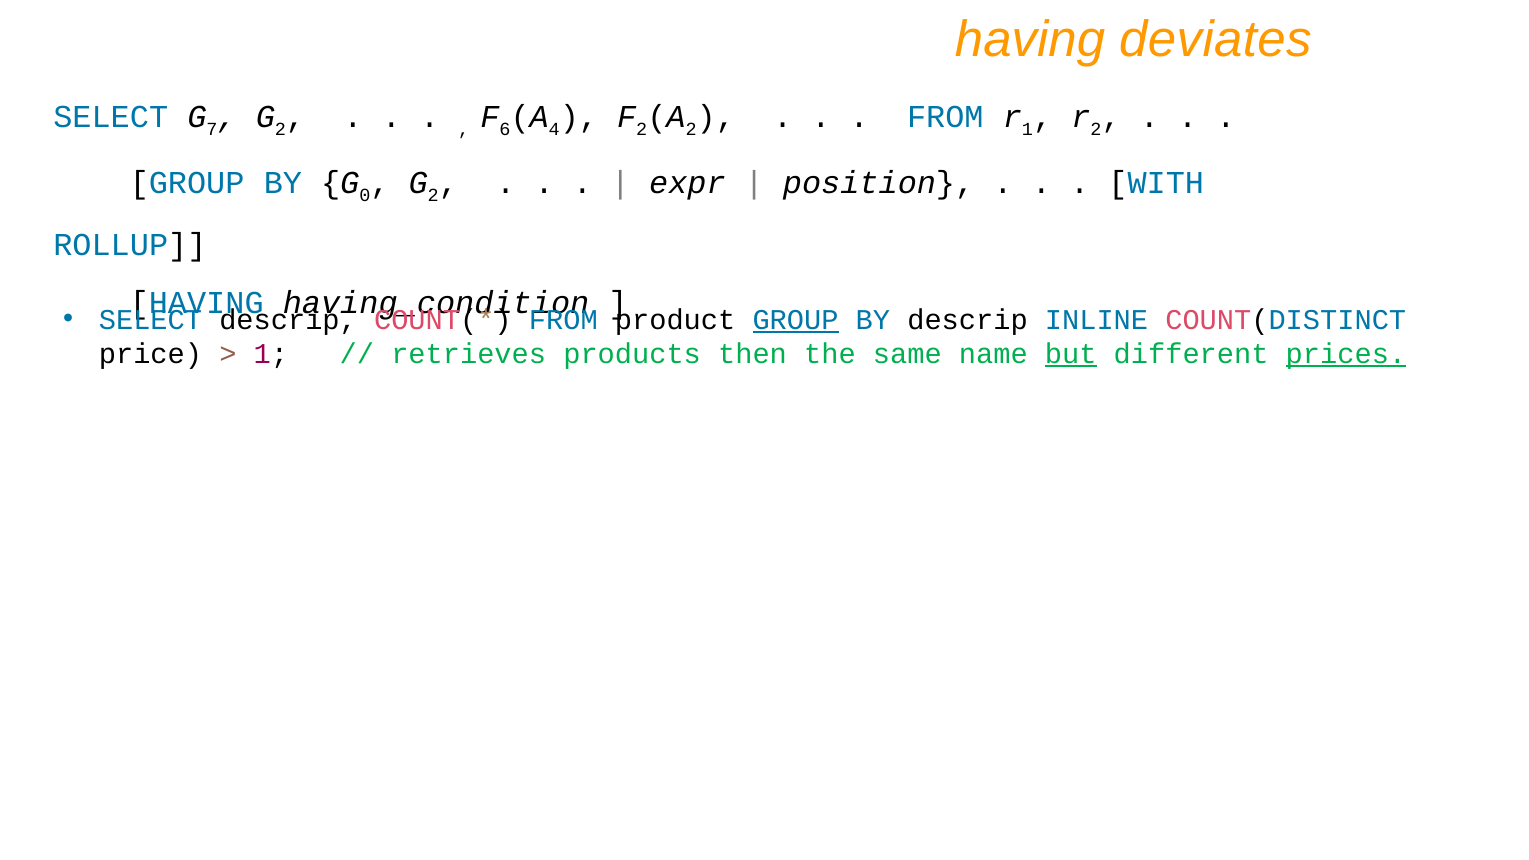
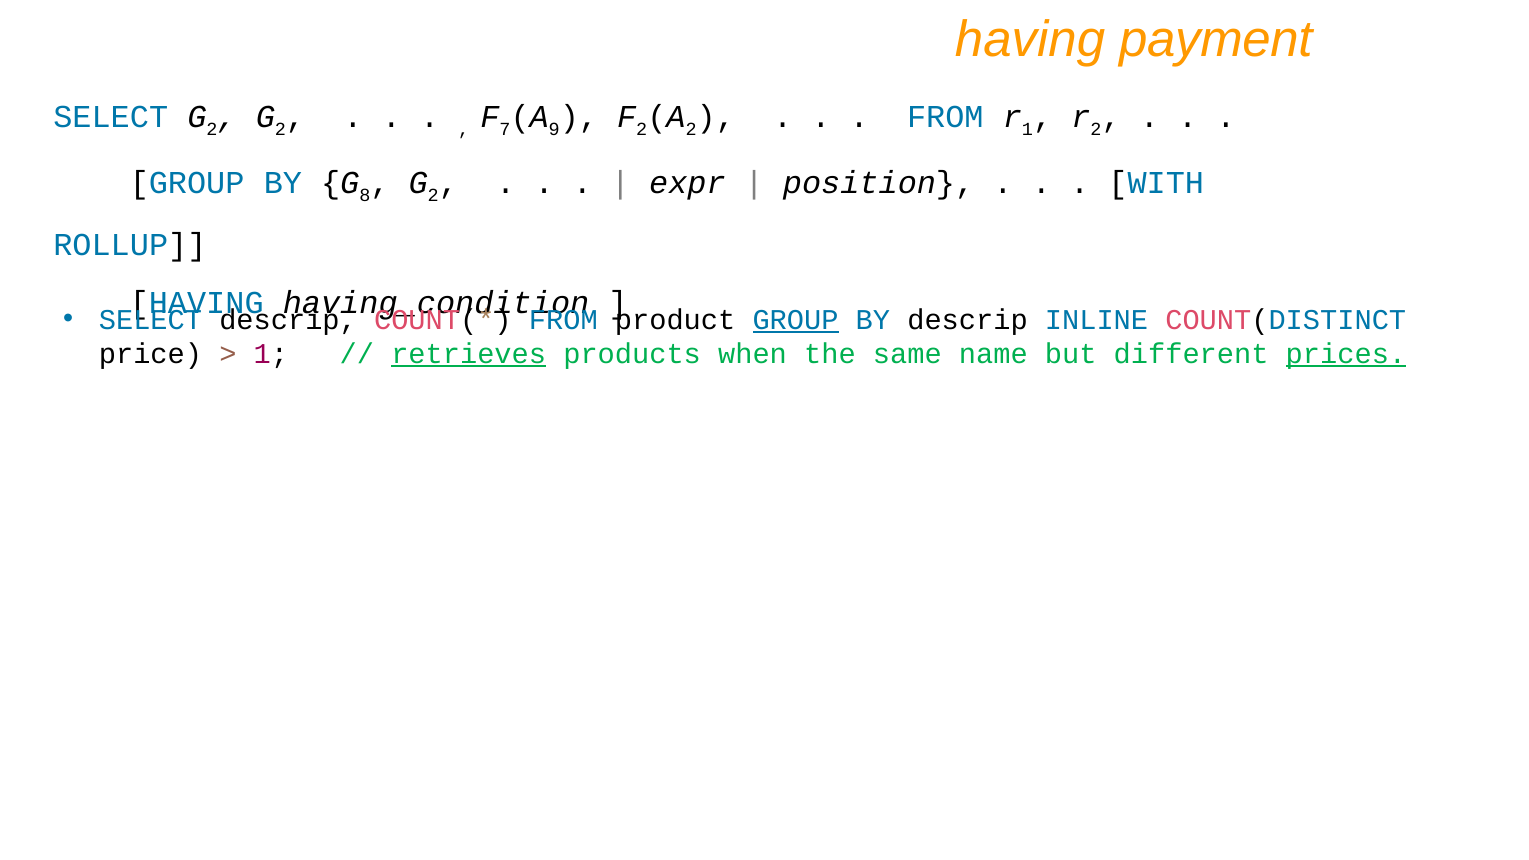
deviates: deviates -> payment
7 at (212, 130): 7 -> 2
6: 6 -> 7
4: 4 -> 9
0: 0 -> 8
retrieves underline: none -> present
then: then -> when
but underline: present -> none
